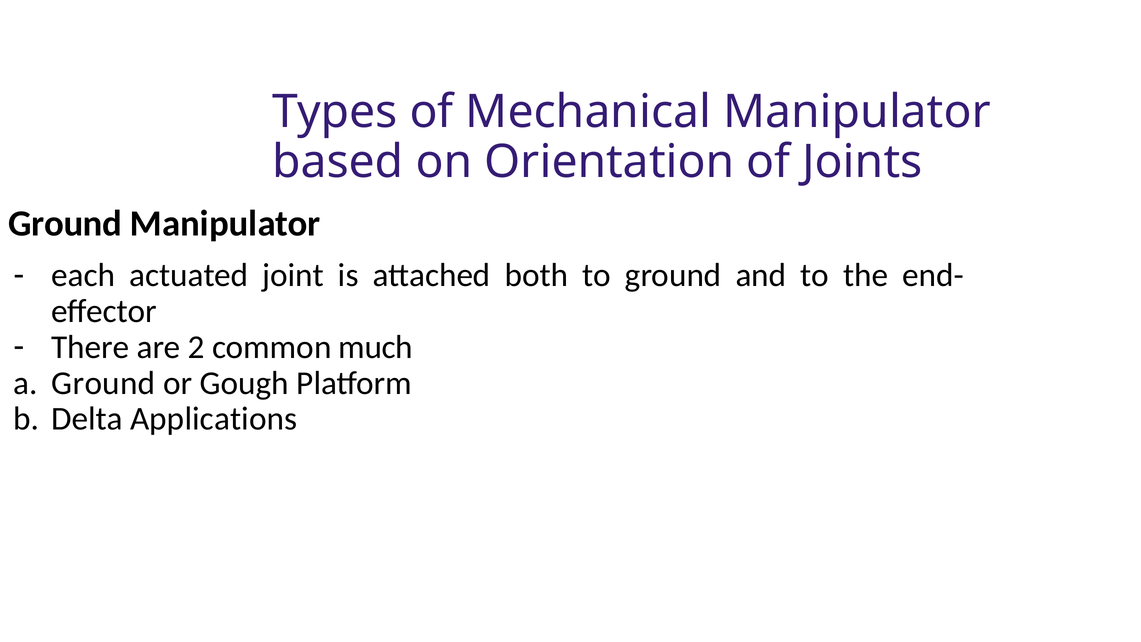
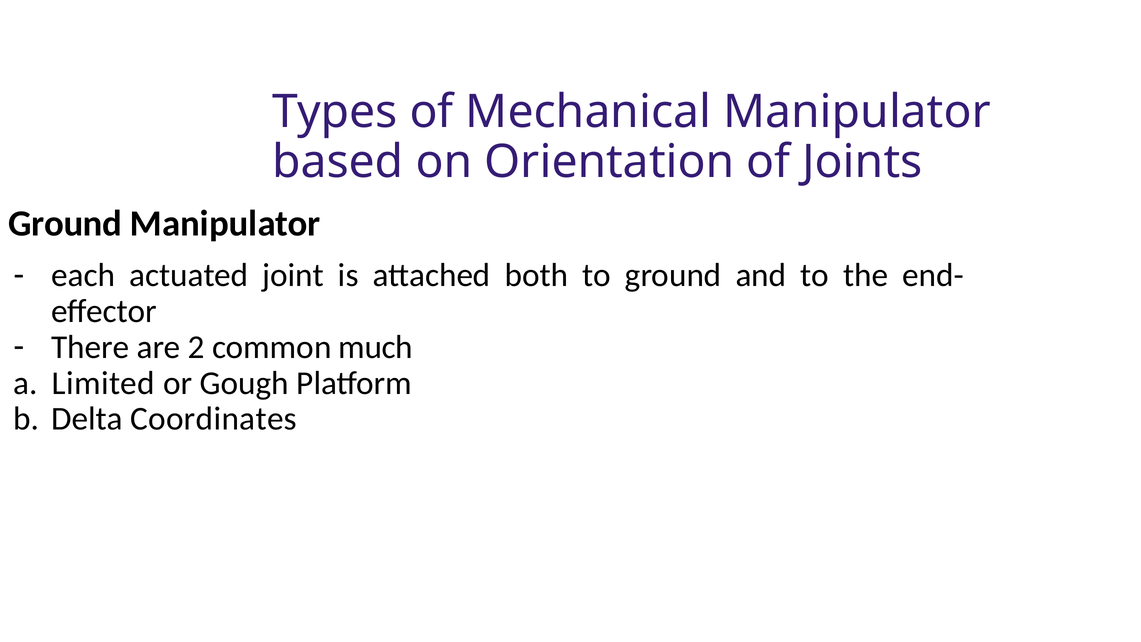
Ground at (103, 383): Ground -> Limited
Applications: Applications -> Coordinates
